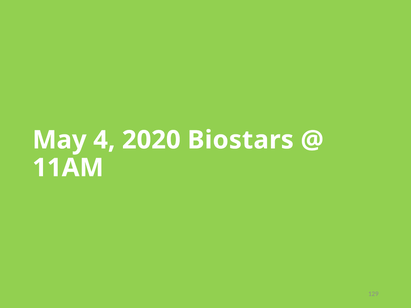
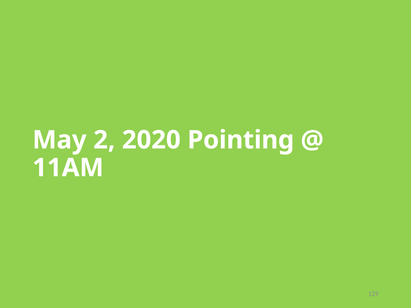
4: 4 -> 2
Biostars: Biostars -> Pointing
